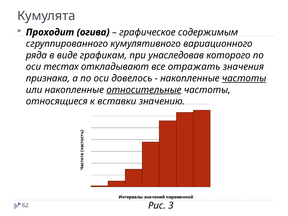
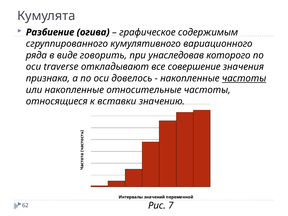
Проходит: Проходит -> Разбиение
графикам: графикам -> говорить
тестах: тестах -> traverse
отражать: отражать -> совершение
относительные underline: present -> none
3: 3 -> 7
